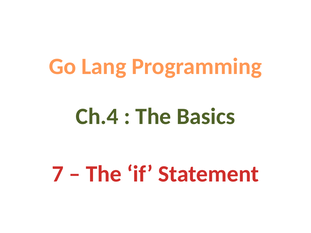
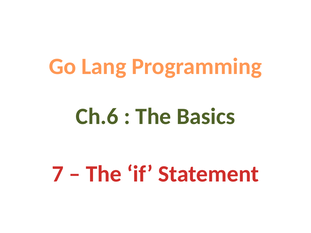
Ch.4: Ch.4 -> Ch.6
